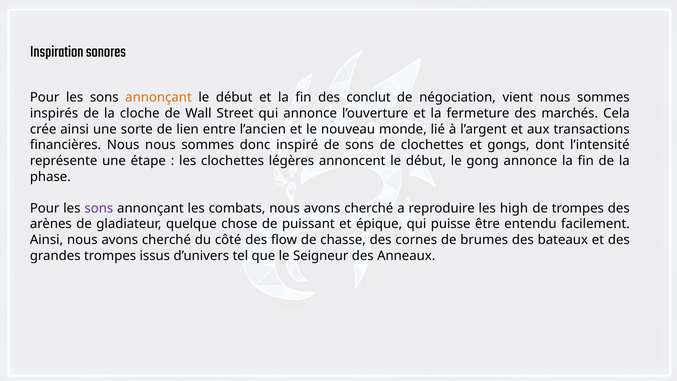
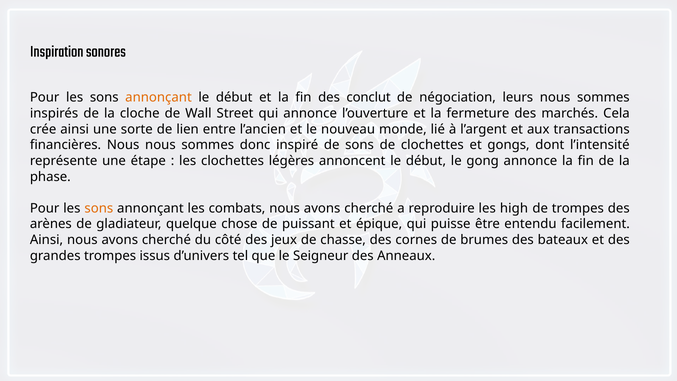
vient: vient -> leurs
sons at (99, 208) colour: purple -> orange
flow: flow -> jeux
